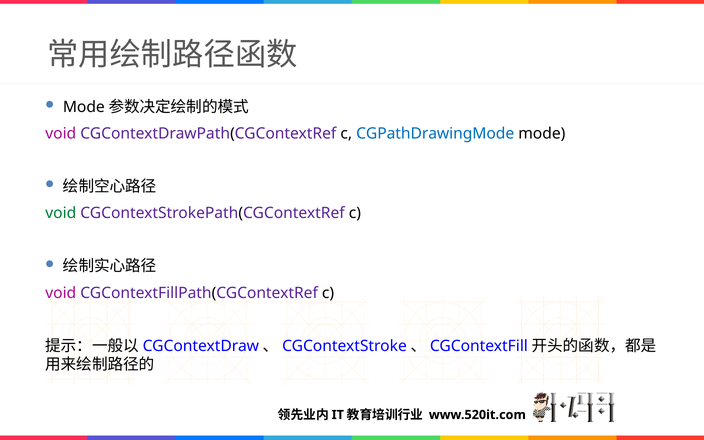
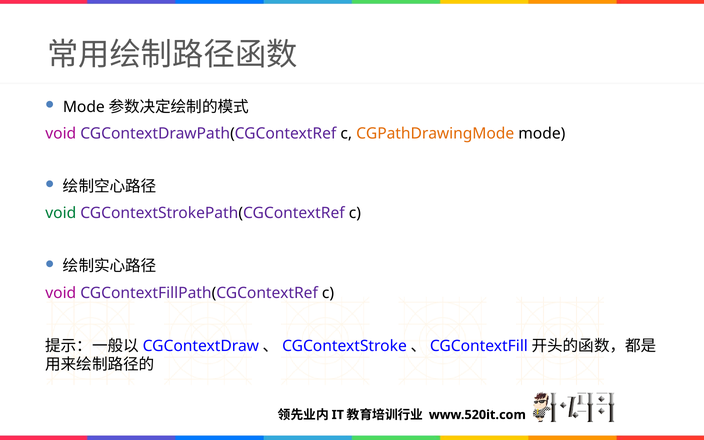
CGPathDrawingMode colour: blue -> orange
